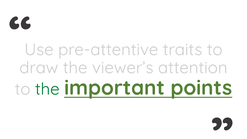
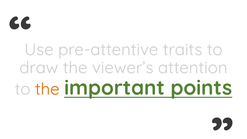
the at (47, 89) colour: green -> orange
